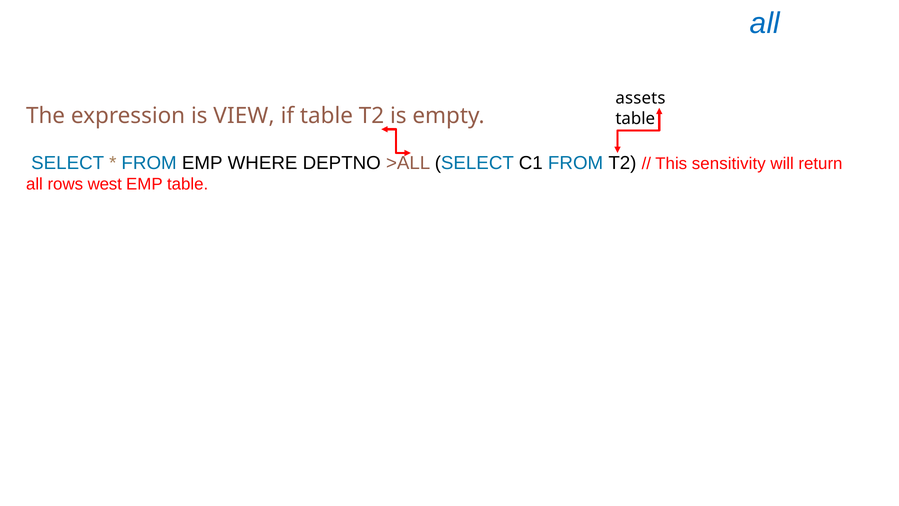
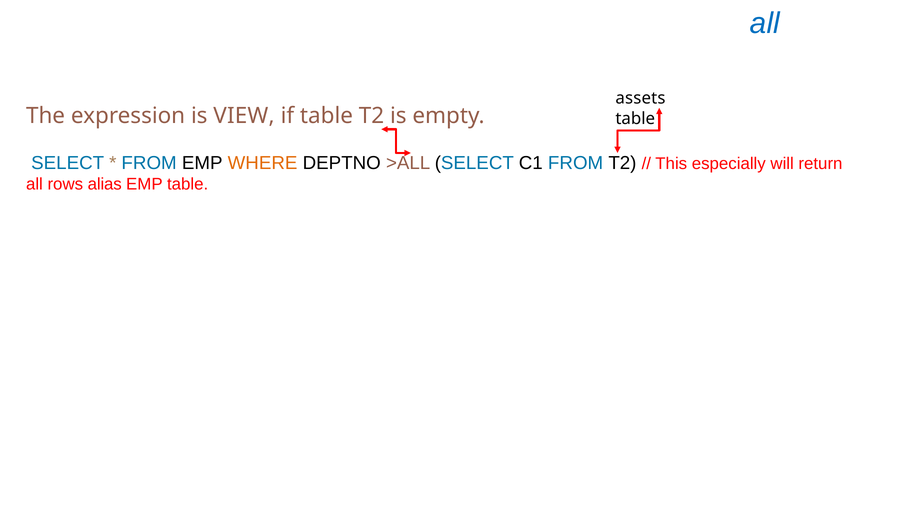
WHERE colour: black -> orange
sensitivity: sensitivity -> especially
west: west -> alias
